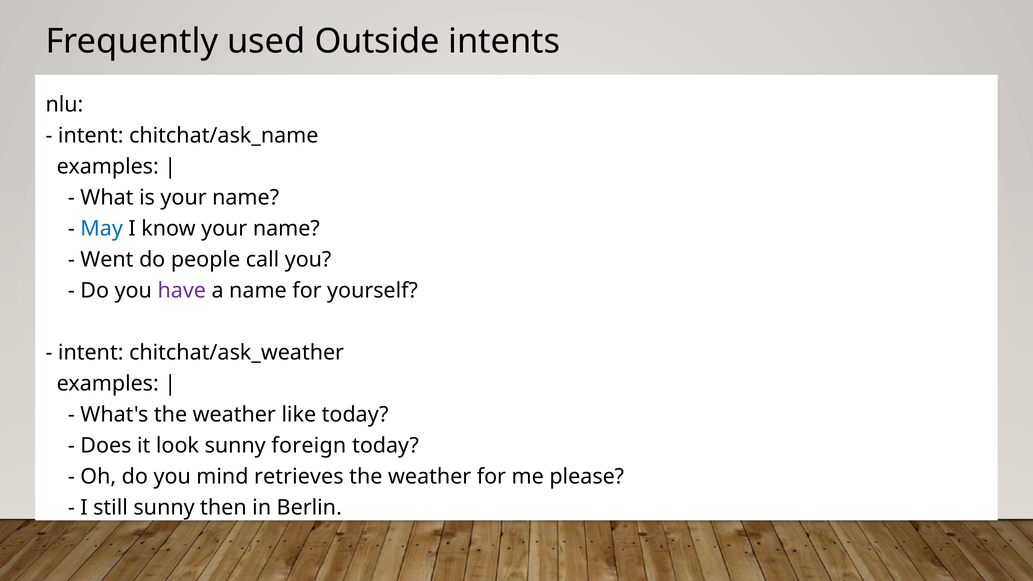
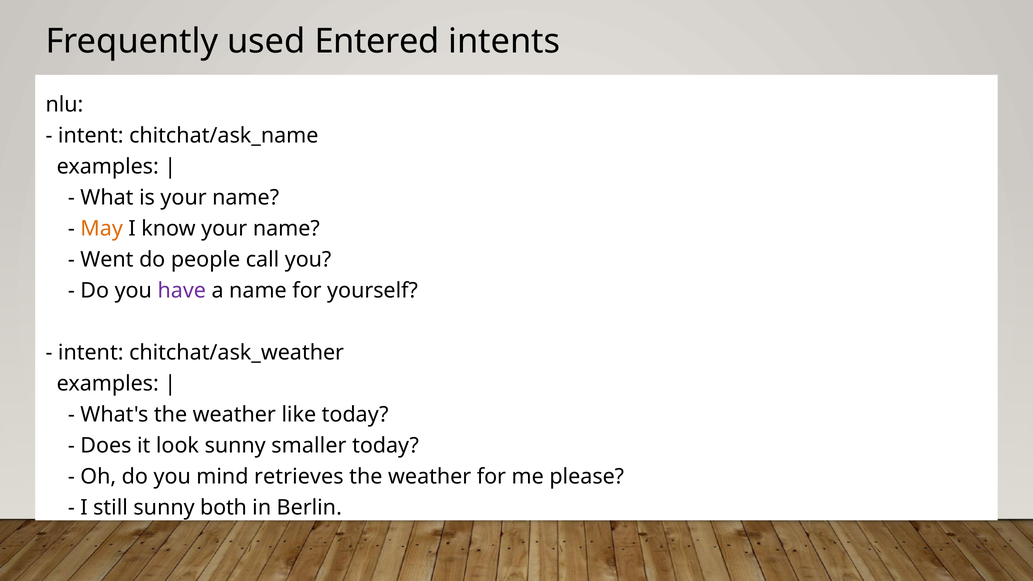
Outside: Outside -> Entered
May colour: blue -> orange
foreign: foreign -> smaller
then: then -> both
